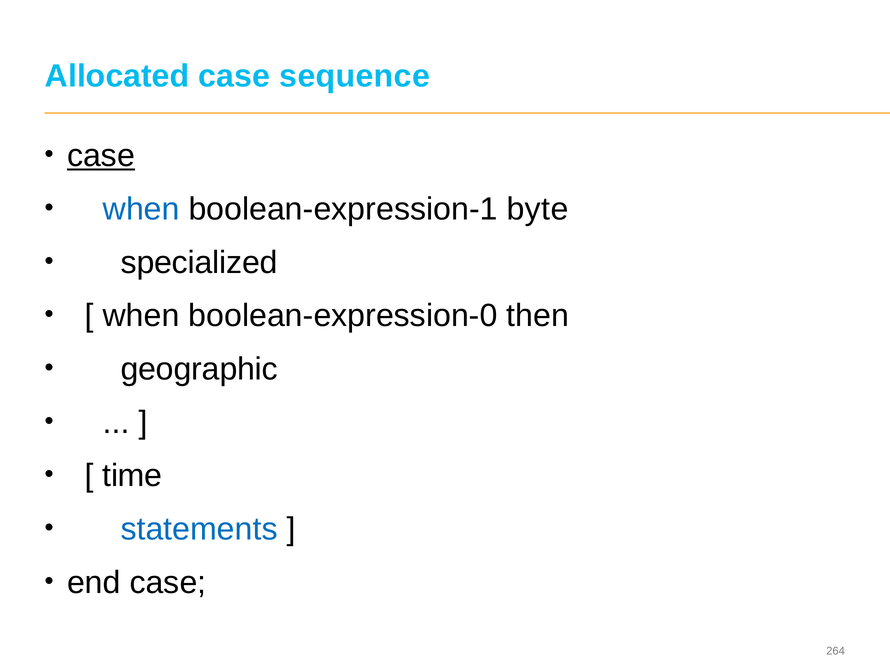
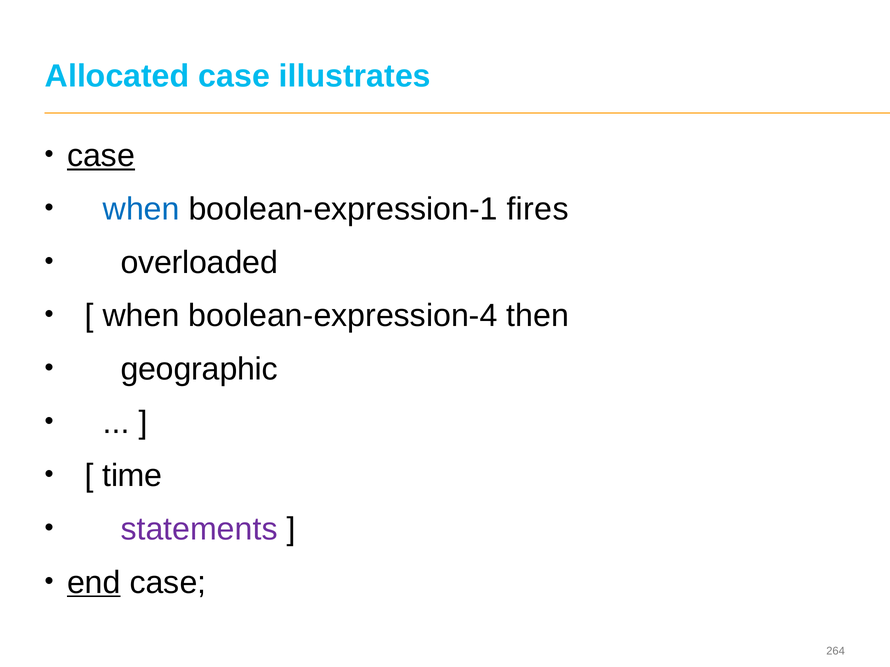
sequence: sequence -> illustrates
byte: byte -> fires
specialized: specialized -> overloaded
boolean-expression-0: boolean-expression-0 -> boolean-expression-4
statements colour: blue -> purple
end underline: none -> present
